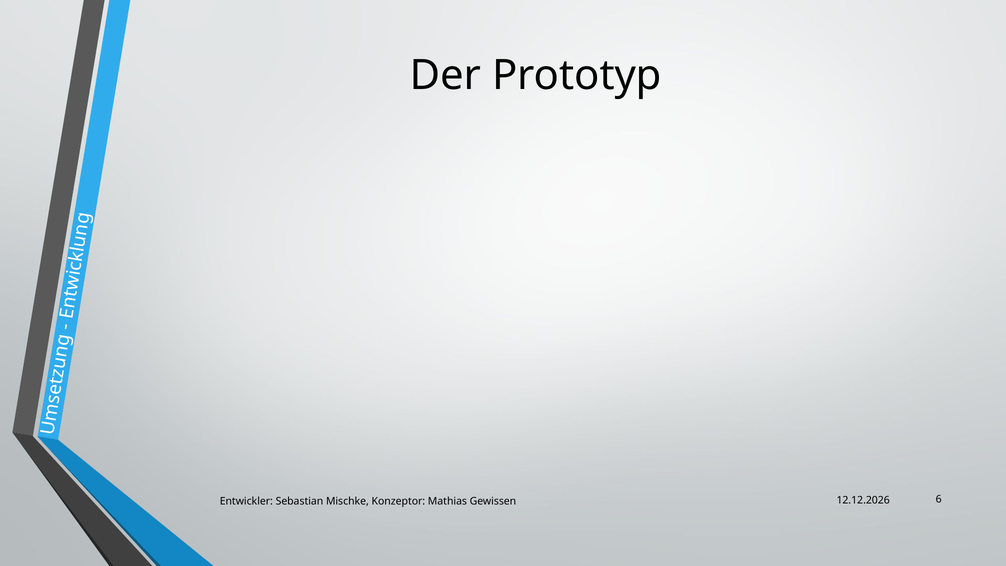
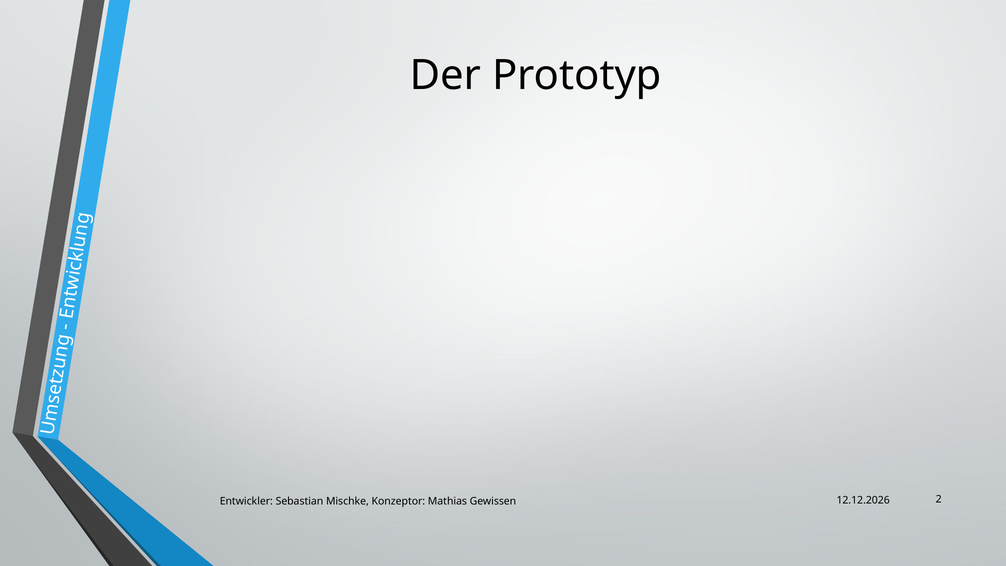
6: 6 -> 2
